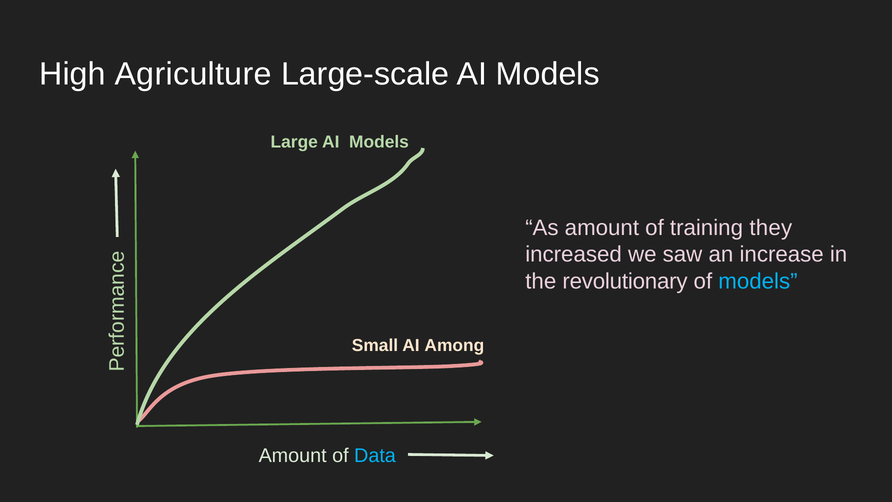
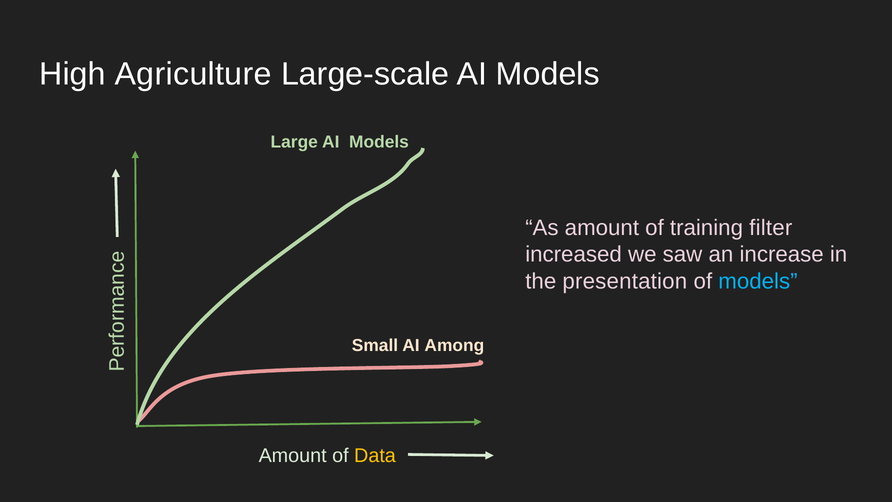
they: they -> filter
revolutionary: revolutionary -> presentation
Data colour: light blue -> yellow
